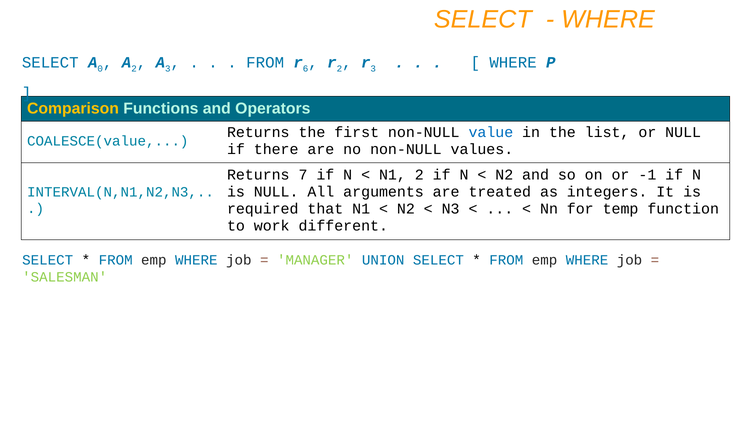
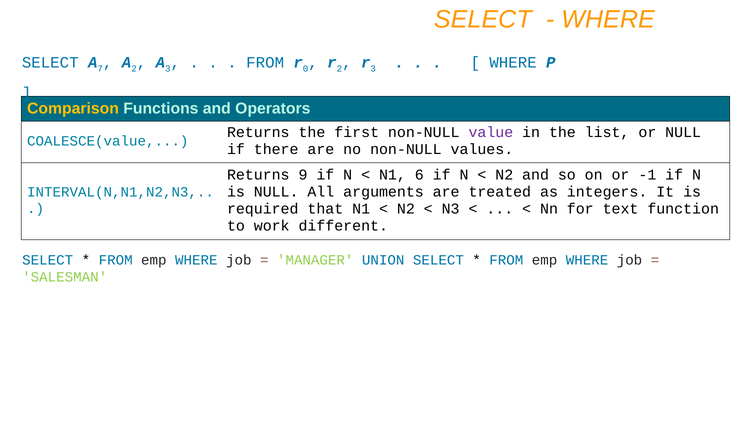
0: 0 -> 7
6: 6 -> 0
value colour: blue -> purple
7: 7 -> 9
N1 2: 2 -> 6
temp: temp -> text
